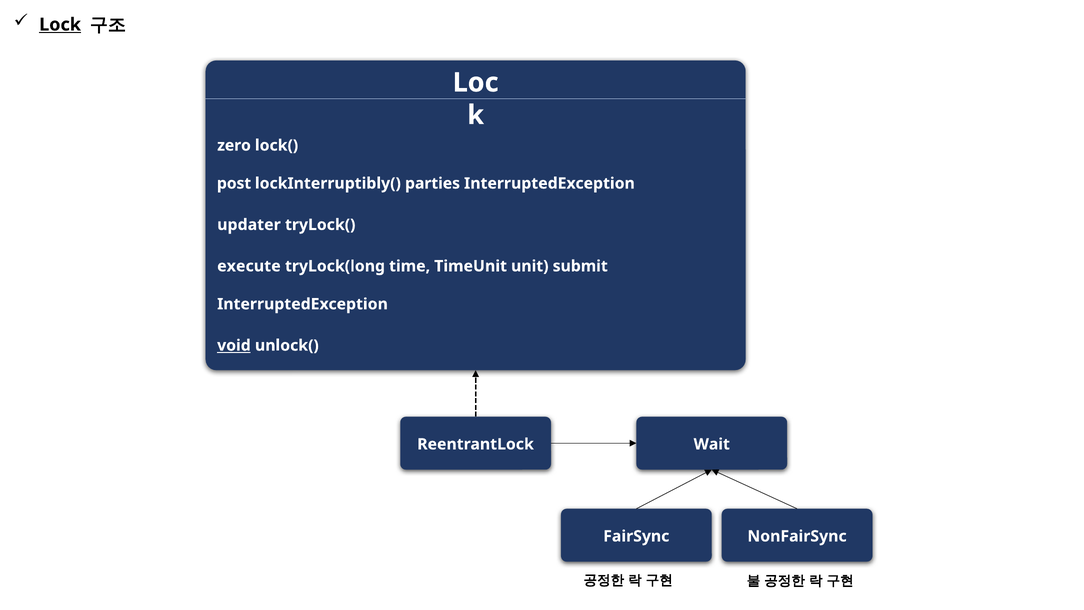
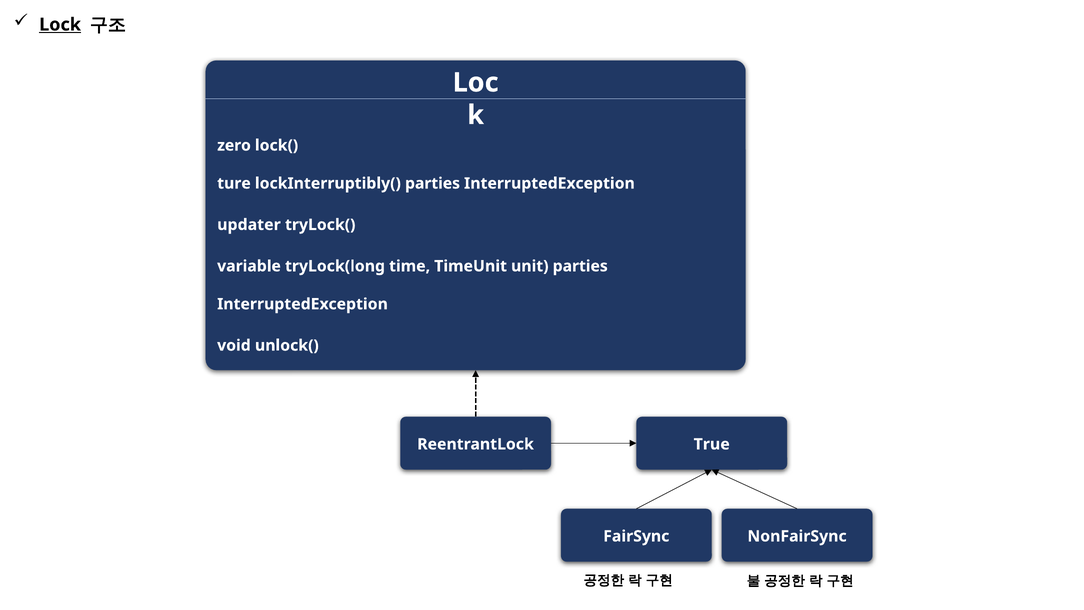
post: post -> ture
execute: execute -> variable
unit submit: submit -> parties
void underline: present -> none
Wait: Wait -> True
